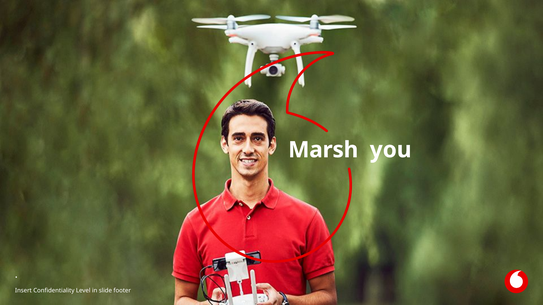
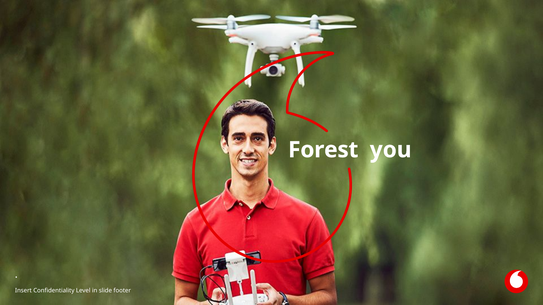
Marsh: Marsh -> Forest
